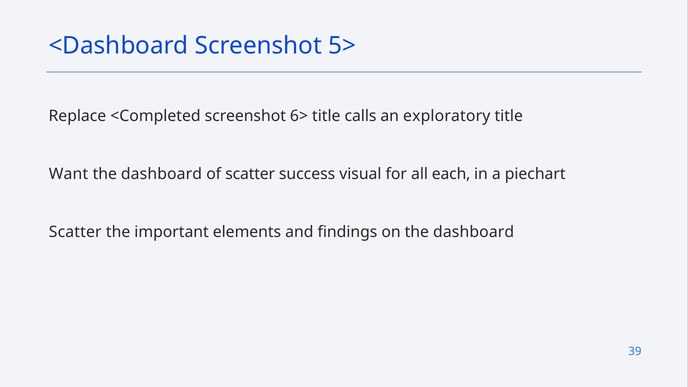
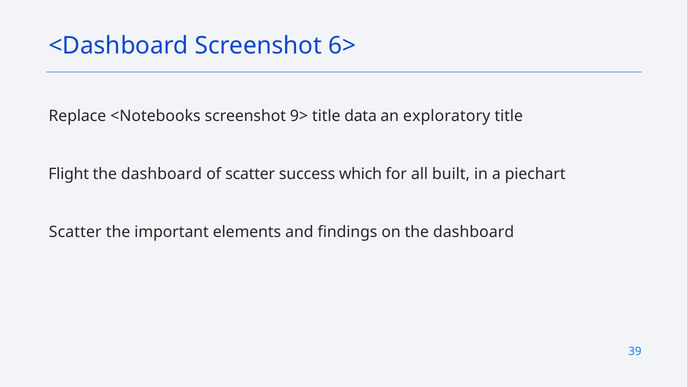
5>: 5> -> 6>
<Completed: <Completed -> <Notebooks
6>: 6> -> 9>
calls: calls -> data
Want: Want -> Flight
visual: visual -> which
each: each -> built
